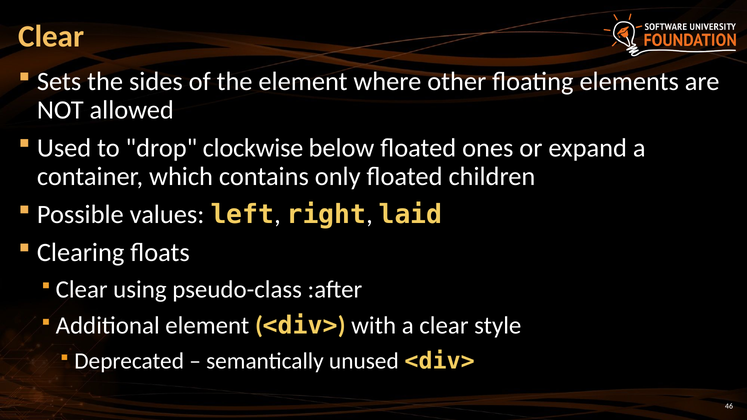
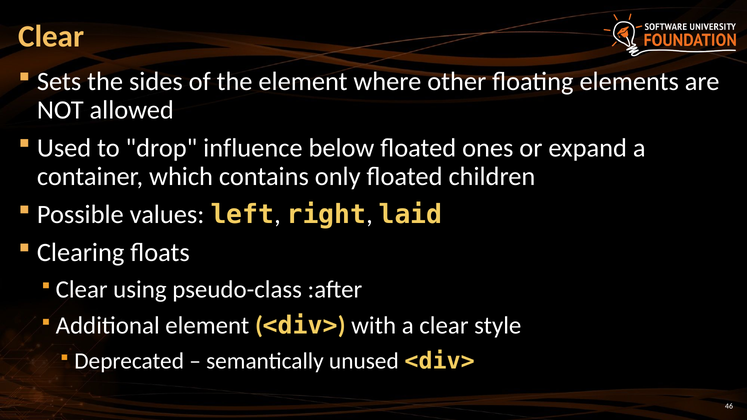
clockwise: clockwise -> influence
